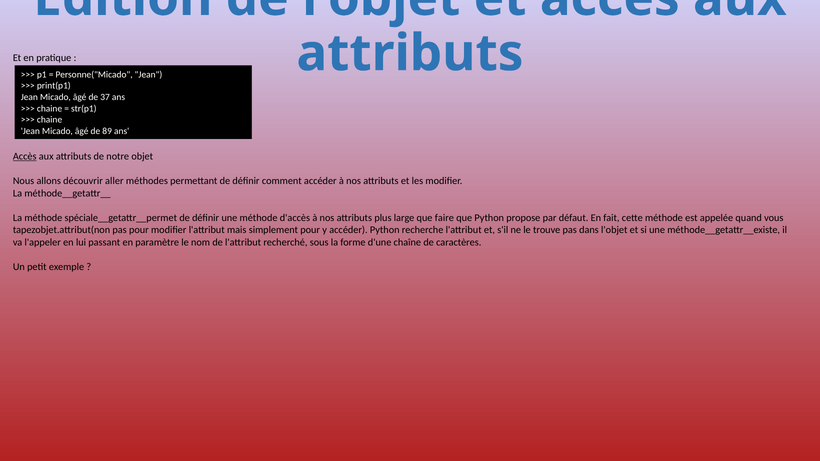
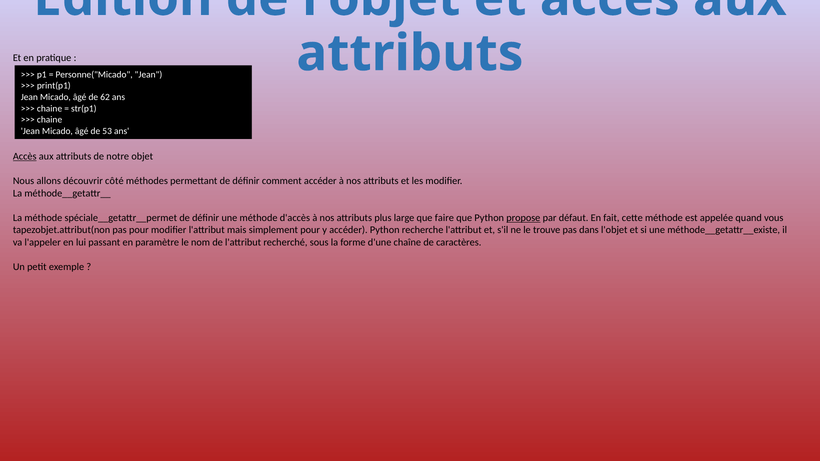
37: 37 -> 62
89: 89 -> 53
aller: aller -> côté
propose underline: none -> present
